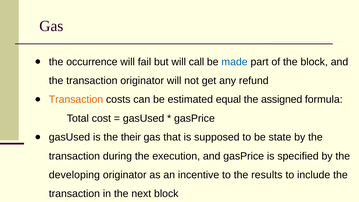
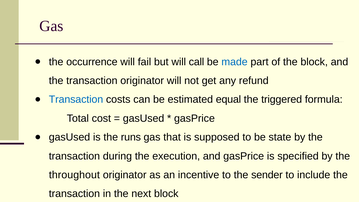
Transaction at (76, 99) colour: orange -> blue
assigned: assigned -> triggered
their: their -> runs
developing: developing -> throughout
results: results -> sender
